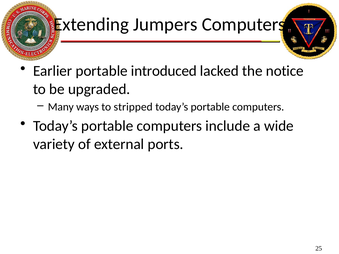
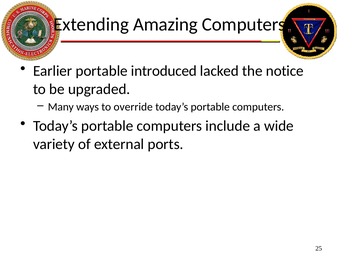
Jumpers: Jumpers -> Amazing
stripped: stripped -> override
